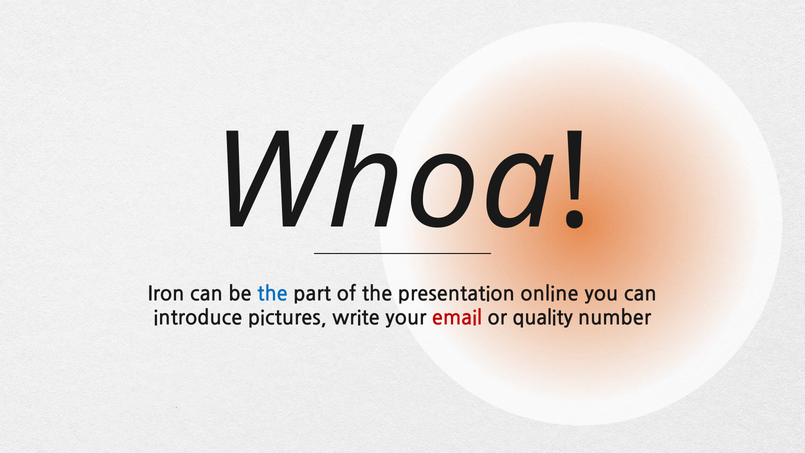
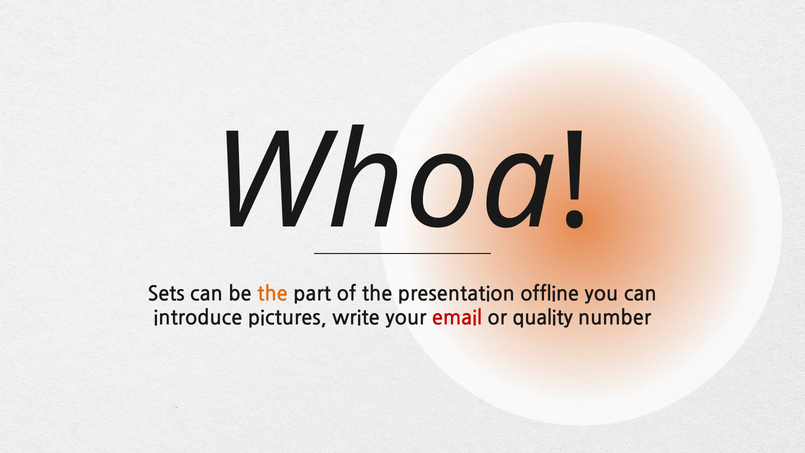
Iron: Iron -> Sets
the at (272, 294) colour: blue -> orange
online: online -> offline
